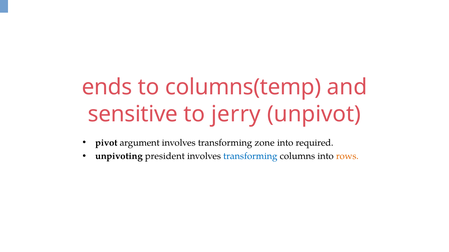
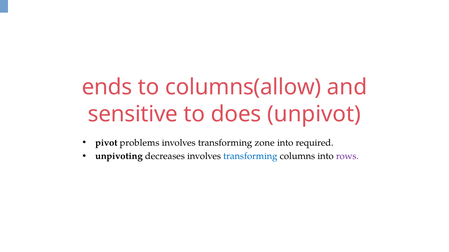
columns(temp: columns(temp -> columns(allow
jerry: jerry -> does
argument: argument -> problems
president: president -> decreases
rows colour: orange -> purple
